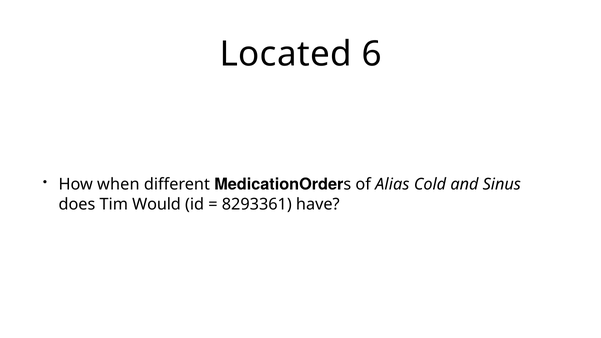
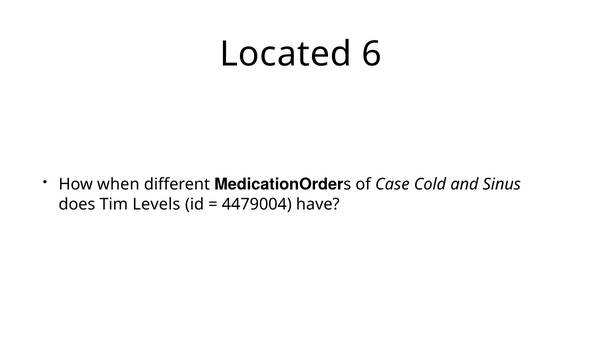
Alias: Alias -> Case
Would: Would -> Levels
8293361: 8293361 -> 4479004
